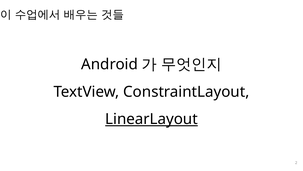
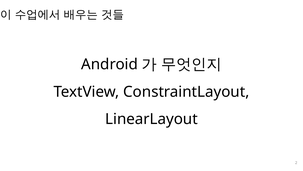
LinearLayout underline: present -> none
